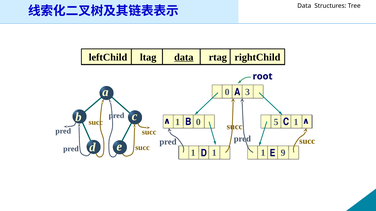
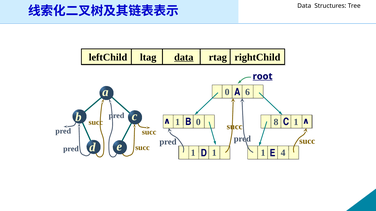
root underline: none -> present
3: 3 -> 6
5: 5 -> 8
9: 9 -> 4
